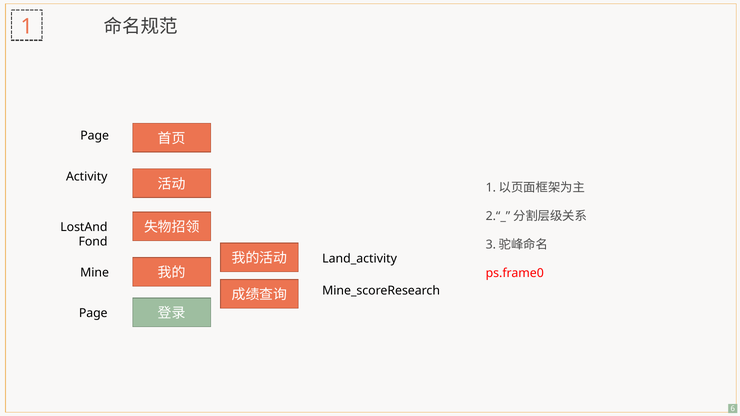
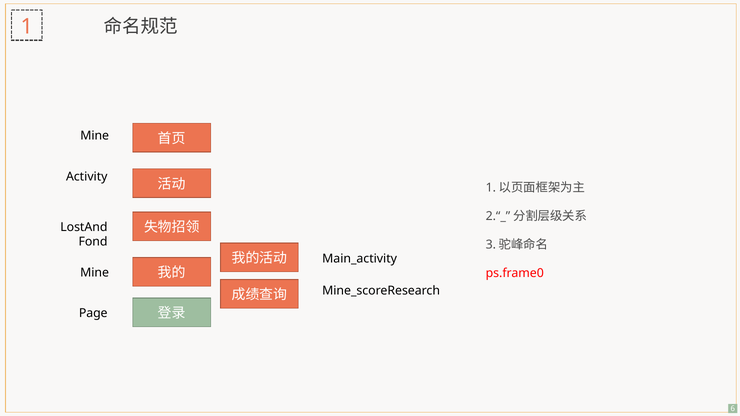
Page at (95, 136): Page -> Mine
Land_activity: Land_activity -> Main_activity
